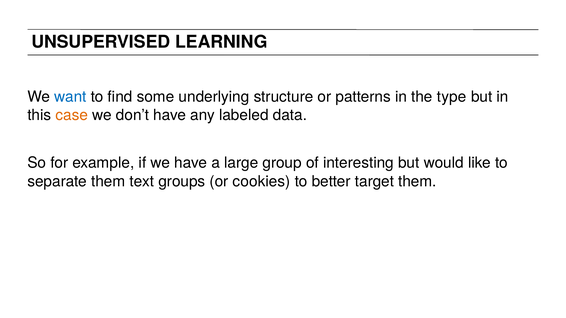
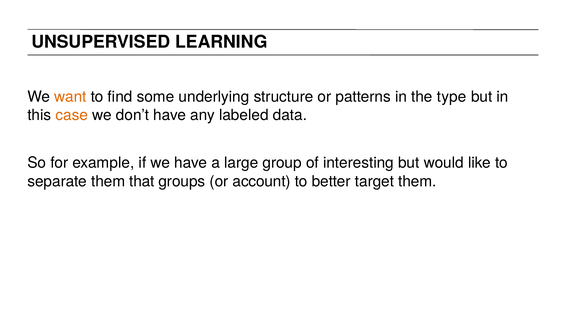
want colour: blue -> orange
text: text -> that
cookies: cookies -> account
